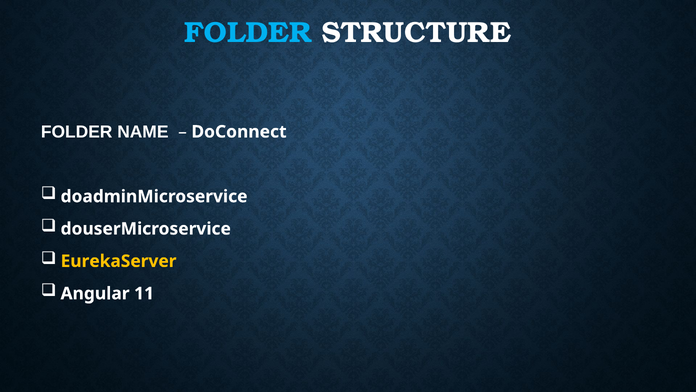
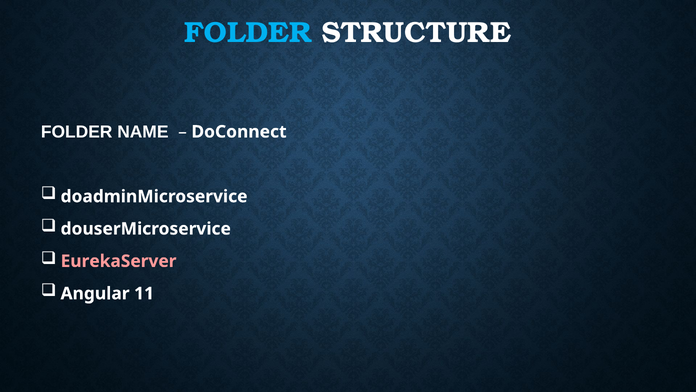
EurekaServer colour: yellow -> pink
